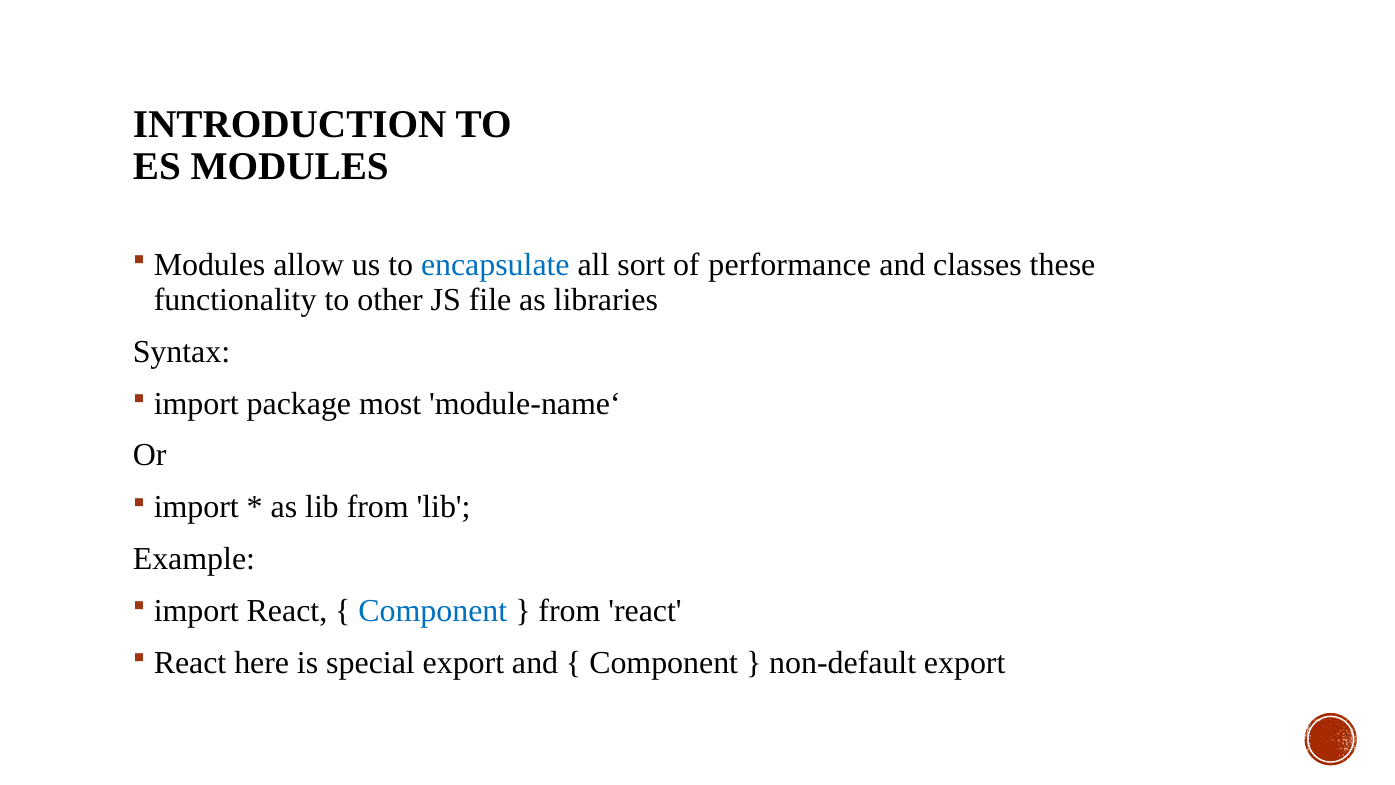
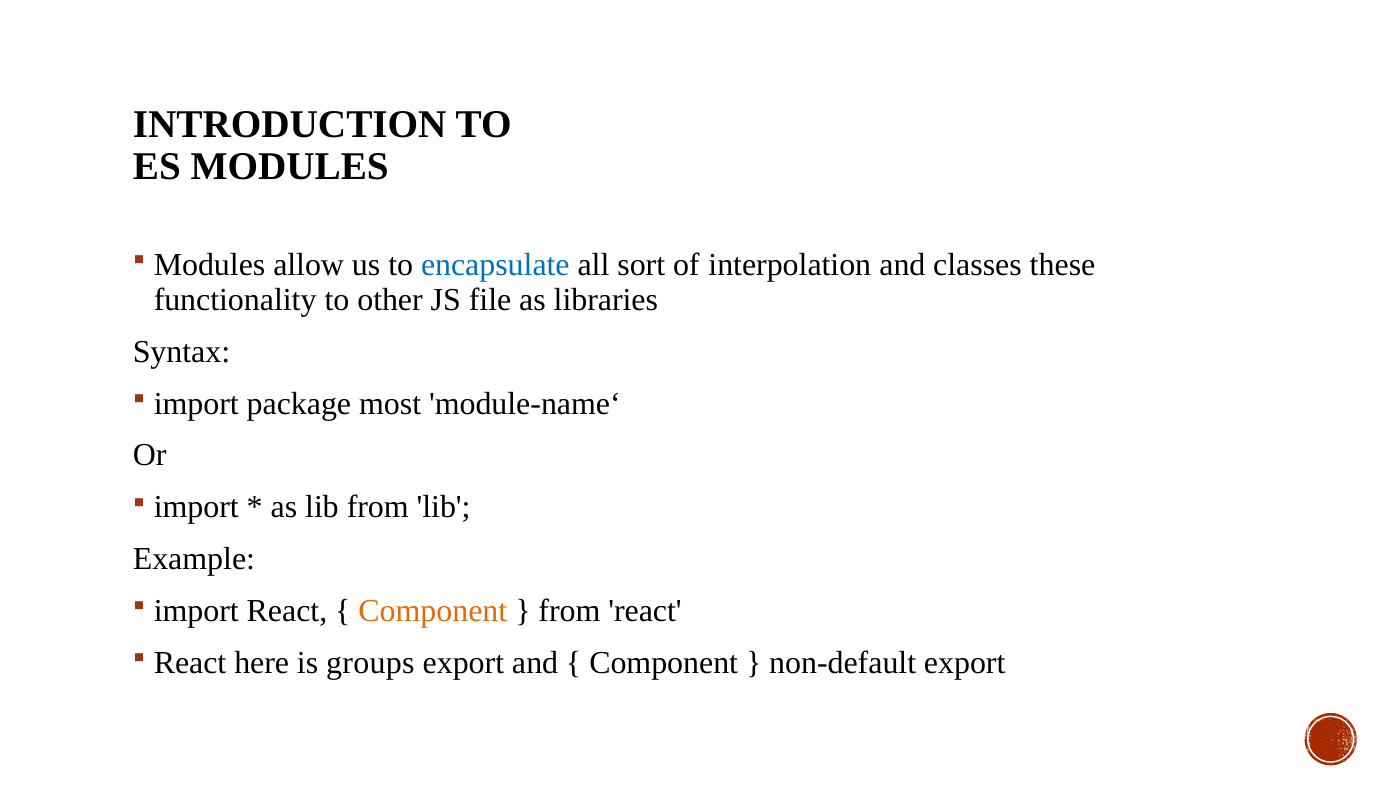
performance: performance -> interpolation
Component at (433, 611) colour: blue -> orange
special: special -> groups
